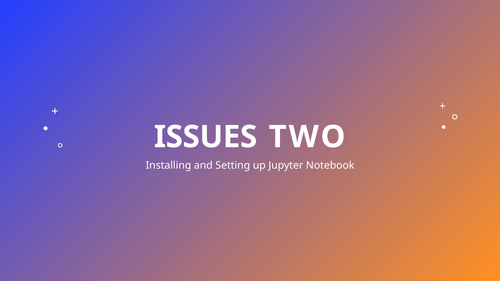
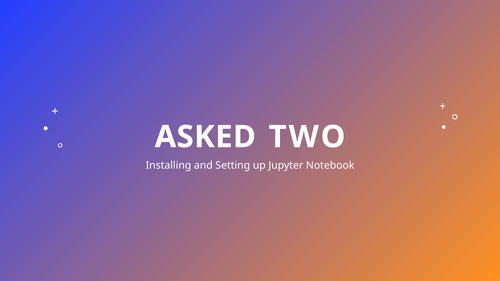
ISSUES: ISSUES -> ASKED
